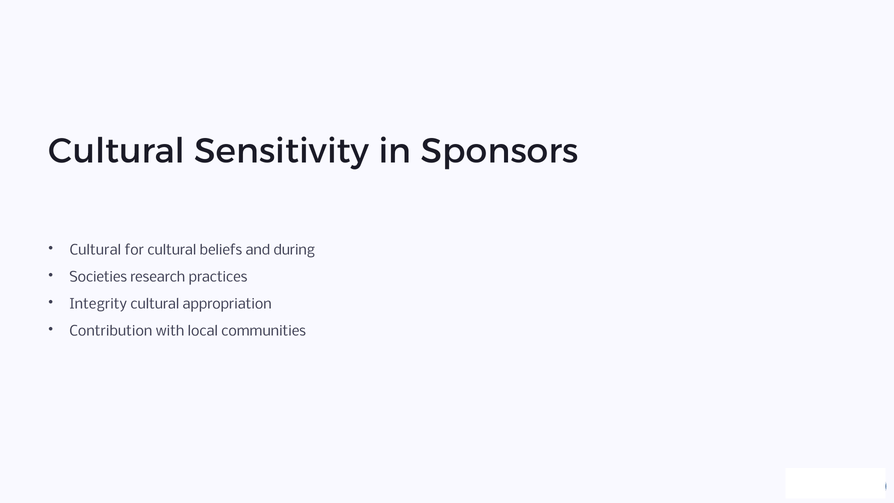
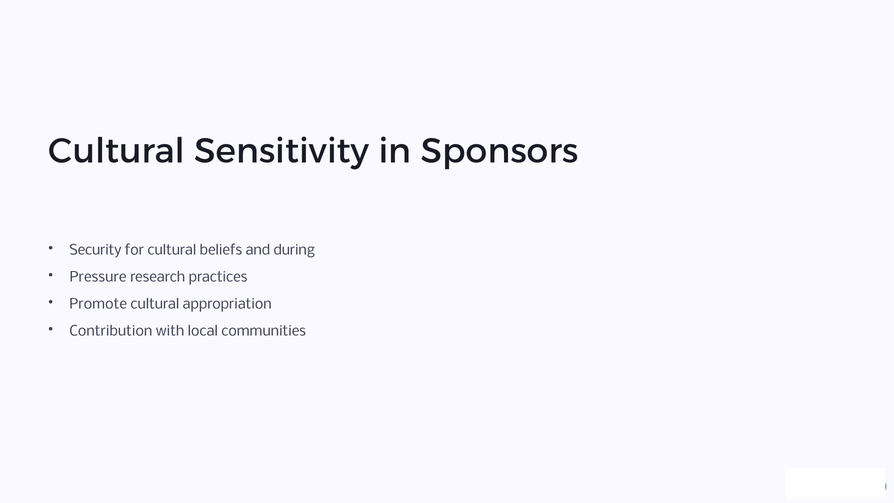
Cultural at (95, 250): Cultural -> Security
Societies: Societies -> Pressure
Integrity: Integrity -> Promote
